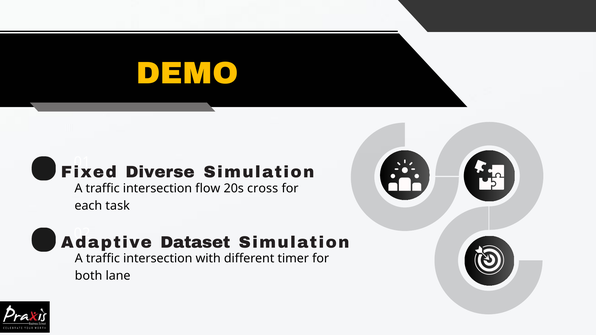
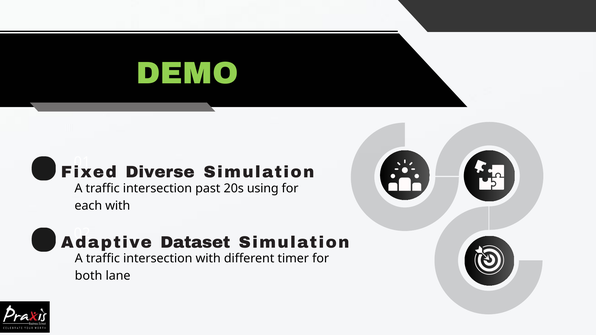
DEMO colour: yellow -> light green
flow: flow -> past
cross: cross -> using
each task: task -> with
